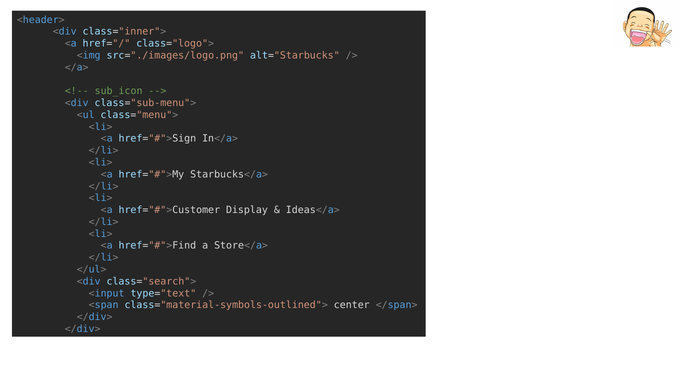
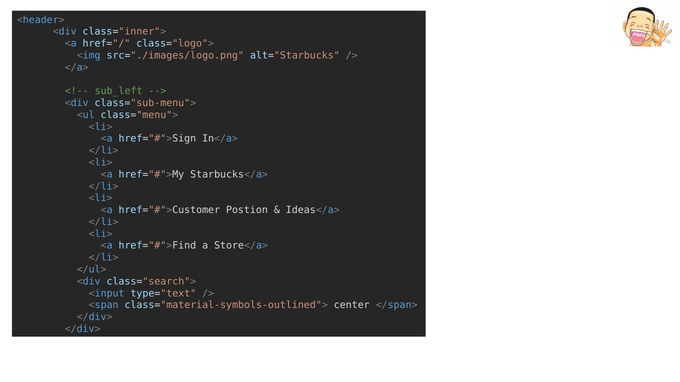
sub_icon: sub_icon -> sub_left
Display: Display -> Postion
